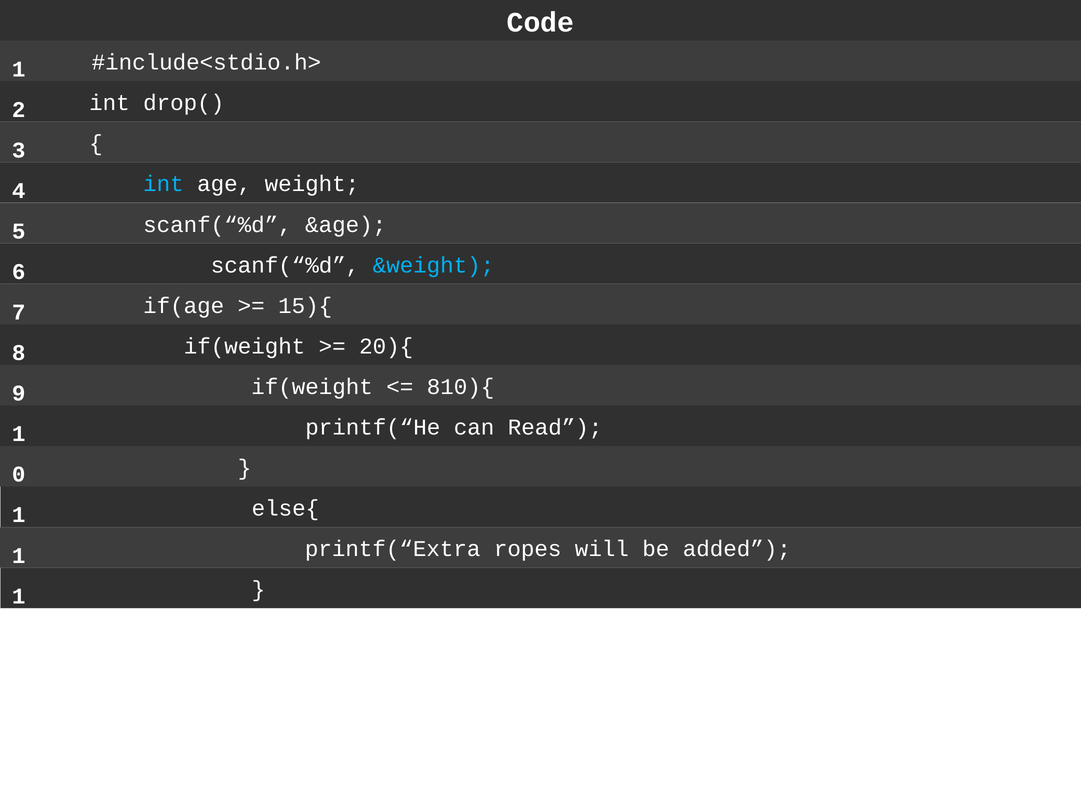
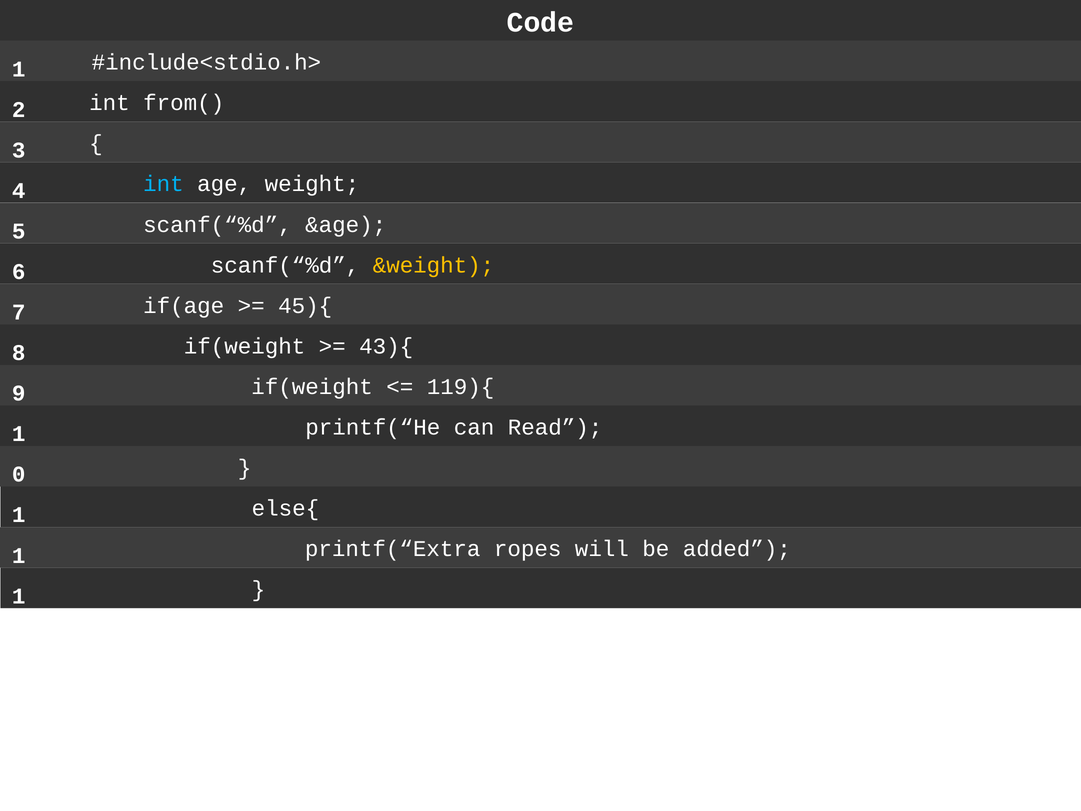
drop(: drop( -> from(
&weight colour: light blue -> yellow
15){: 15){ -> 45){
20){: 20){ -> 43){
810){: 810){ -> 119){
